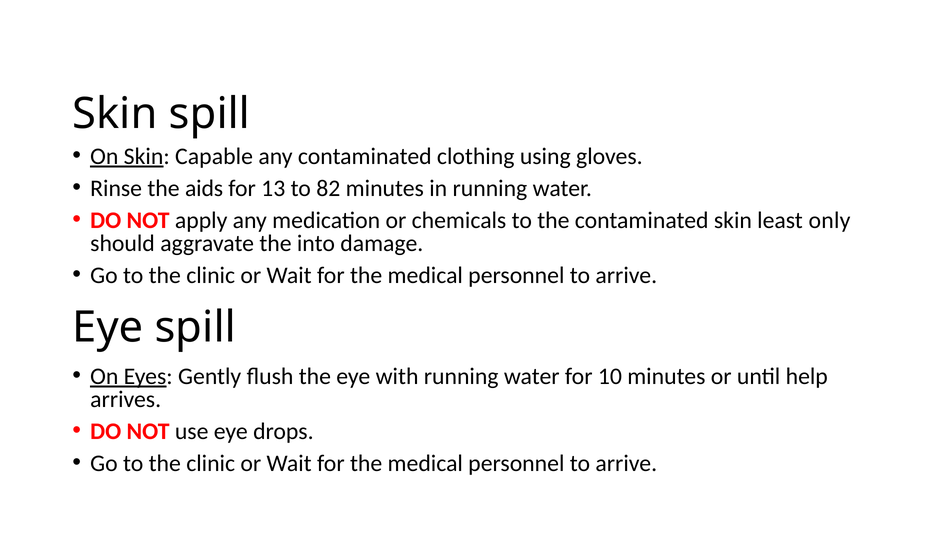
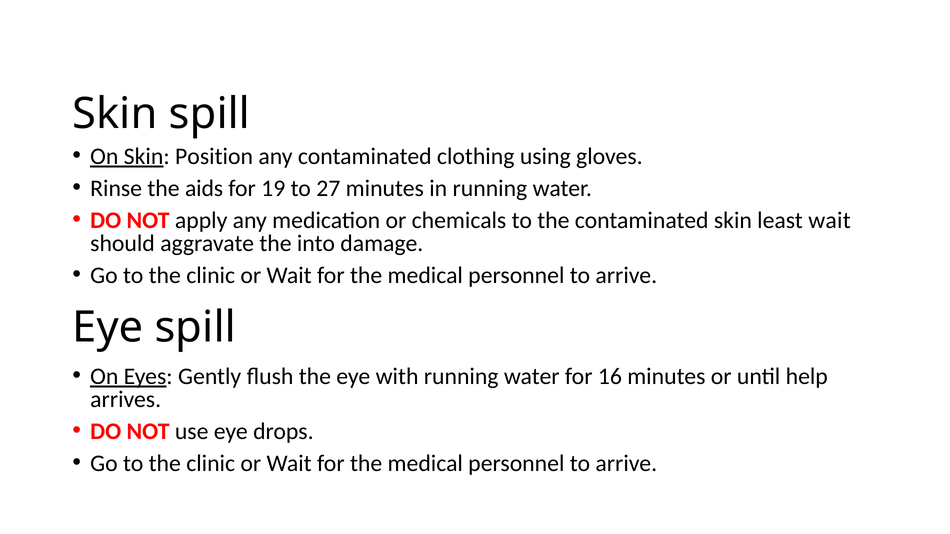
Capable: Capable -> Position
13: 13 -> 19
82: 82 -> 27
least only: only -> wait
10: 10 -> 16
